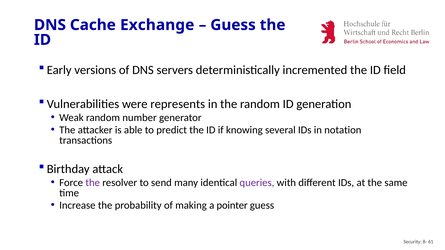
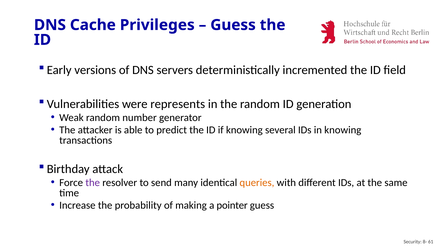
Exchange: Exchange -> Privileges
in notation: notation -> knowing
queries colour: purple -> orange
